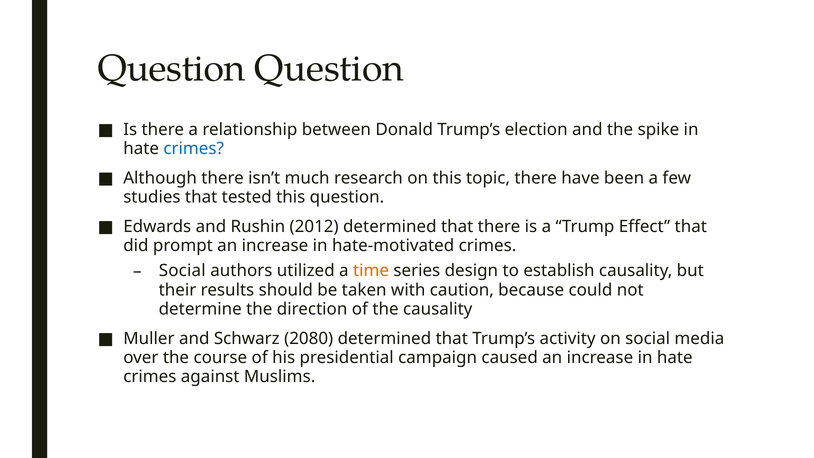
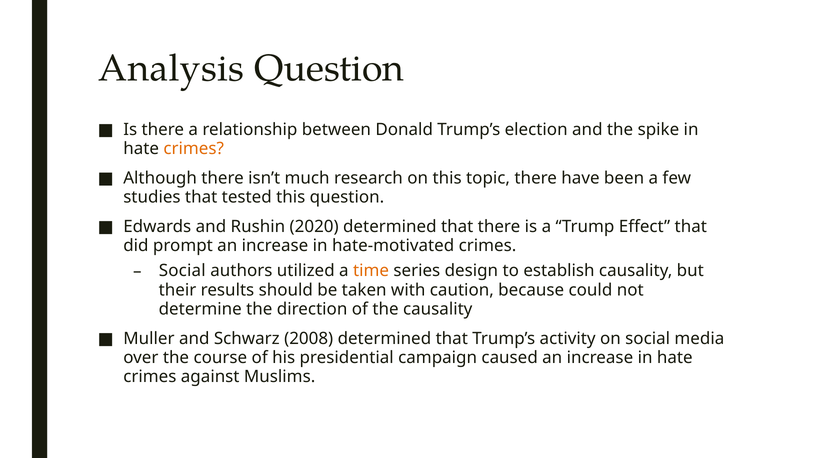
Question at (172, 68): Question -> Analysis
crimes at (194, 149) colour: blue -> orange
2012: 2012 -> 2020
2080: 2080 -> 2008
